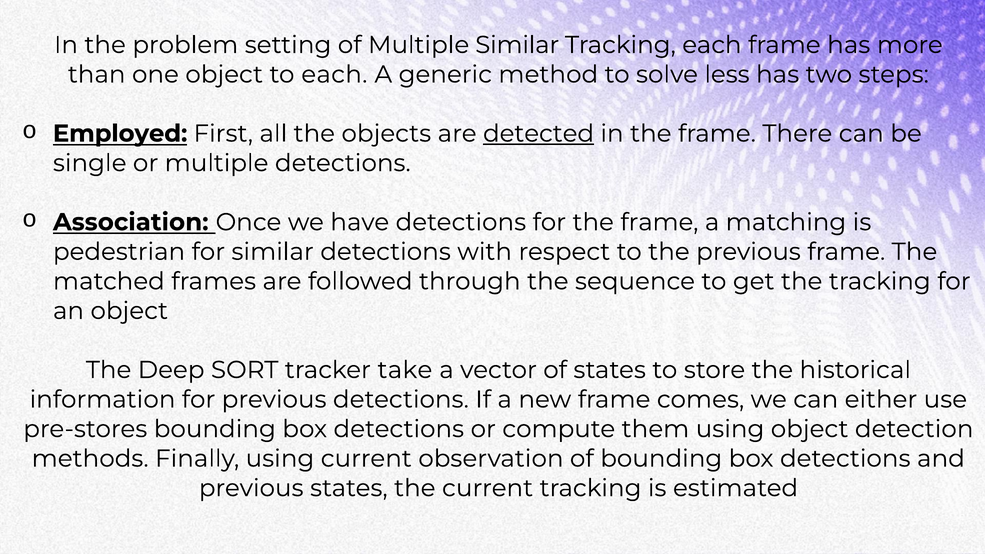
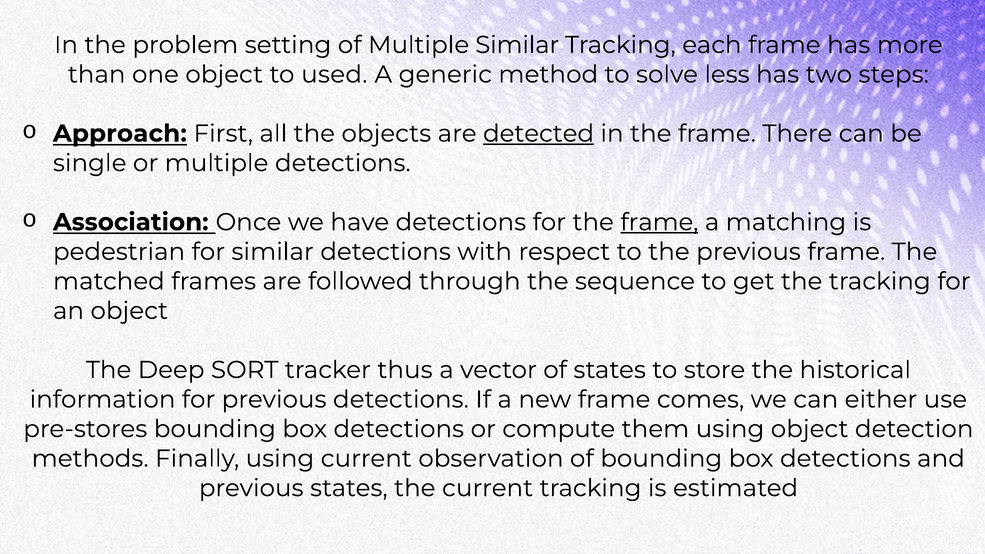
to each: each -> used
Employed: Employed -> Approach
frame at (659, 222) underline: none -> present
take: take -> thus
